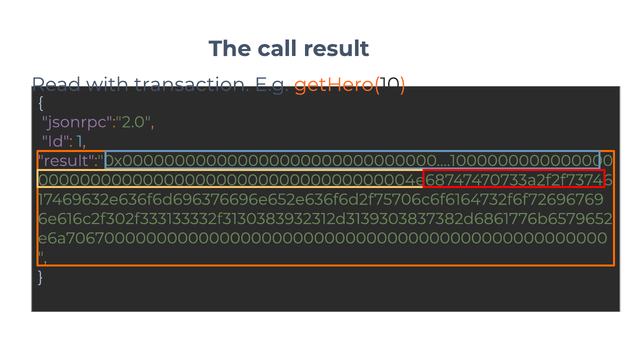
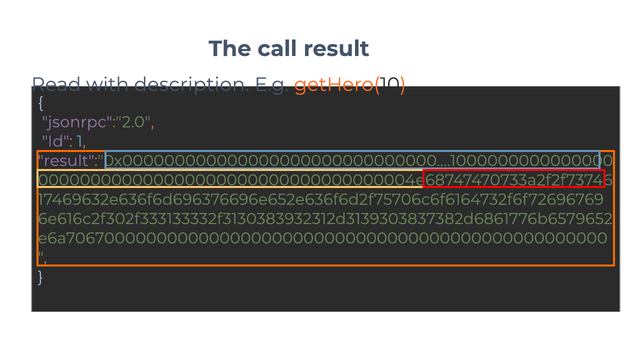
transaction: transaction -> description
